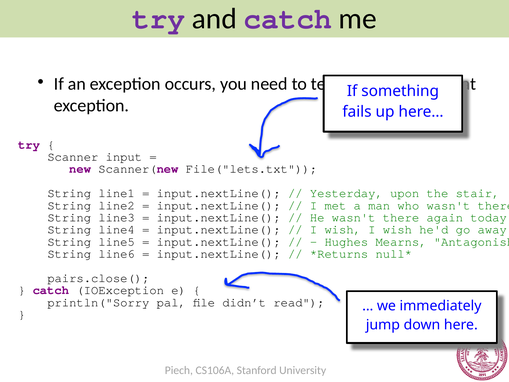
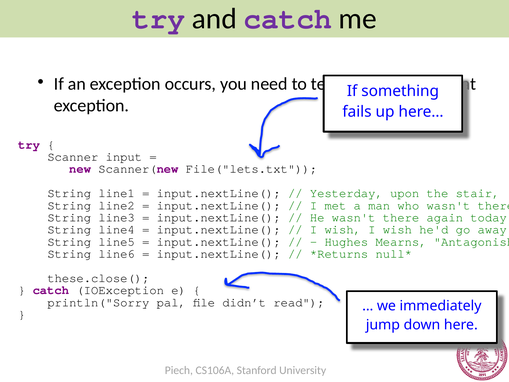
pairs.close(: pairs.close( -> these.close(
